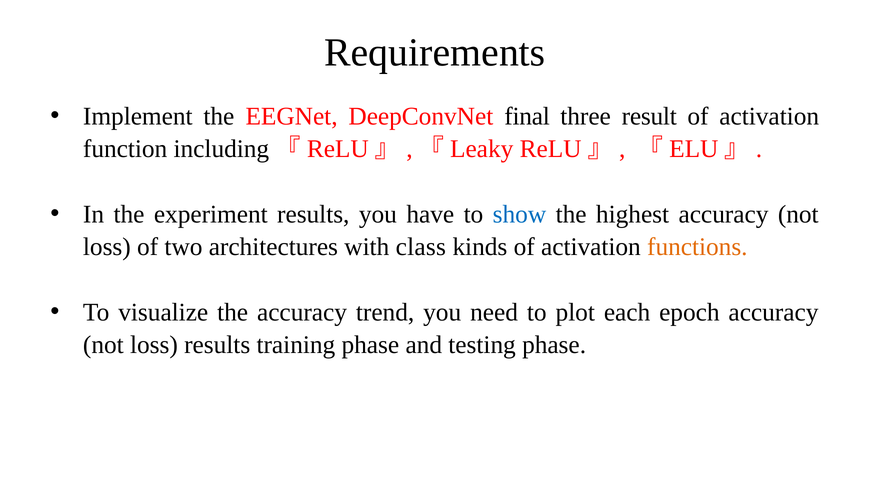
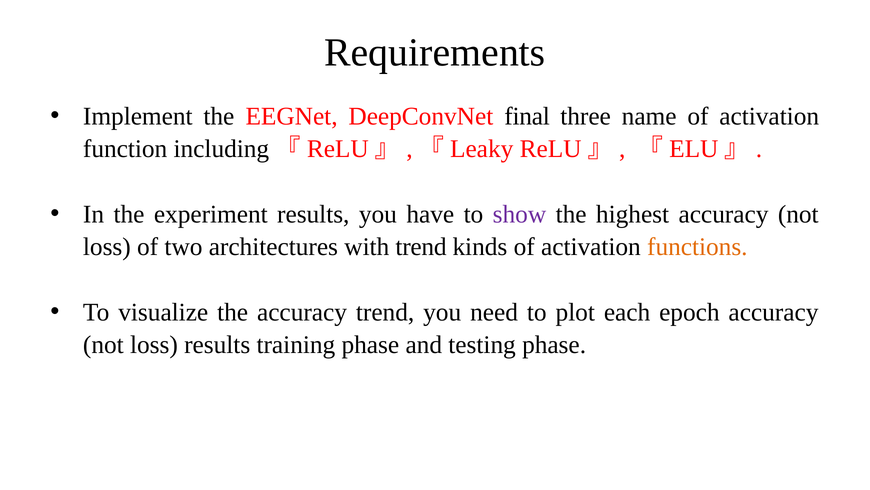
result: result -> name
show colour: blue -> purple
with class: class -> trend
